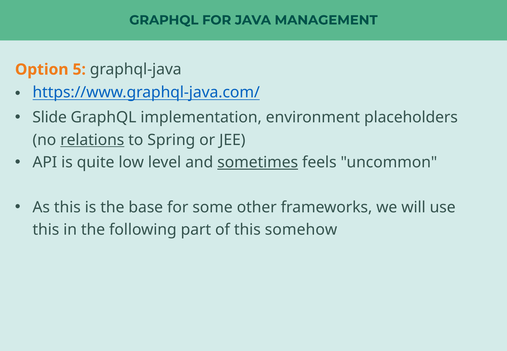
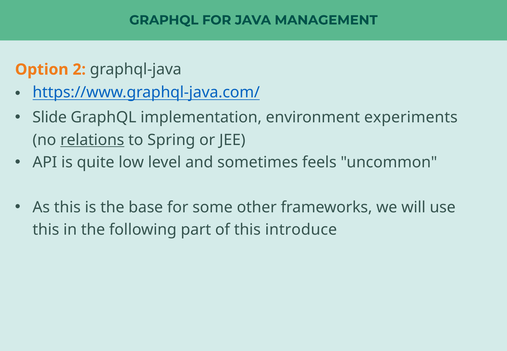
5: 5 -> 2
placeholders: placeholders -> experiments
sometimes underline: present -> none
somehow: somehow -> introduce
